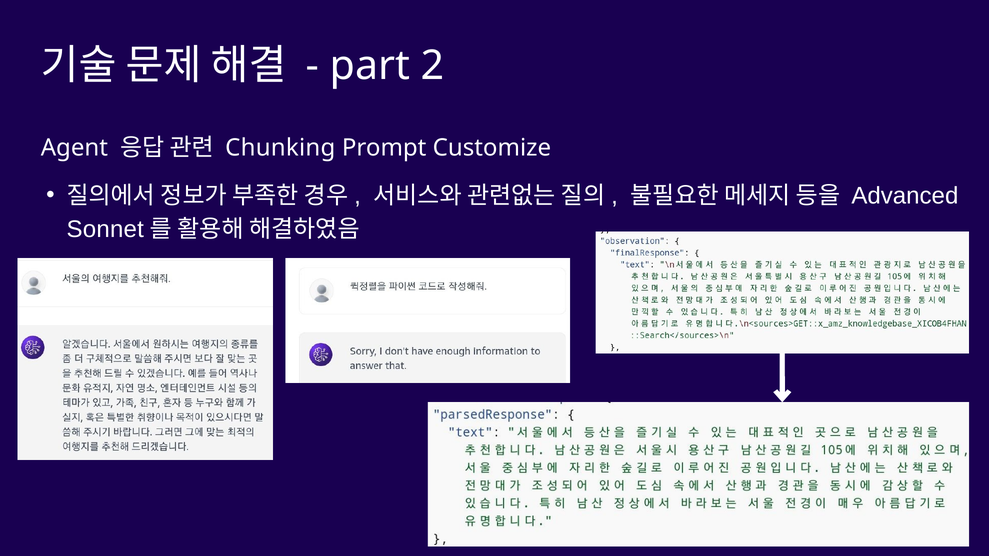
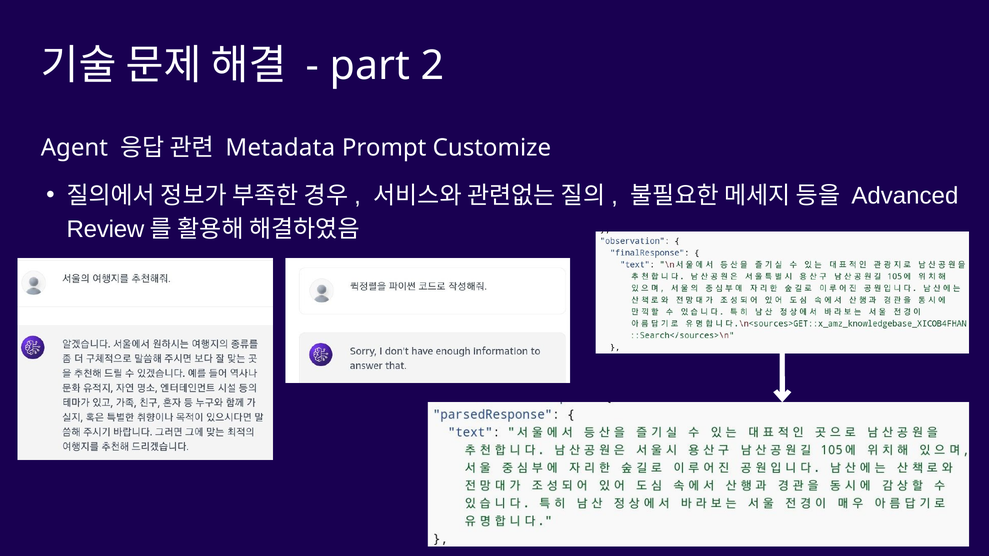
Chunking: Chunking -> Metadata
Sonnet: Sonnet -> Review
